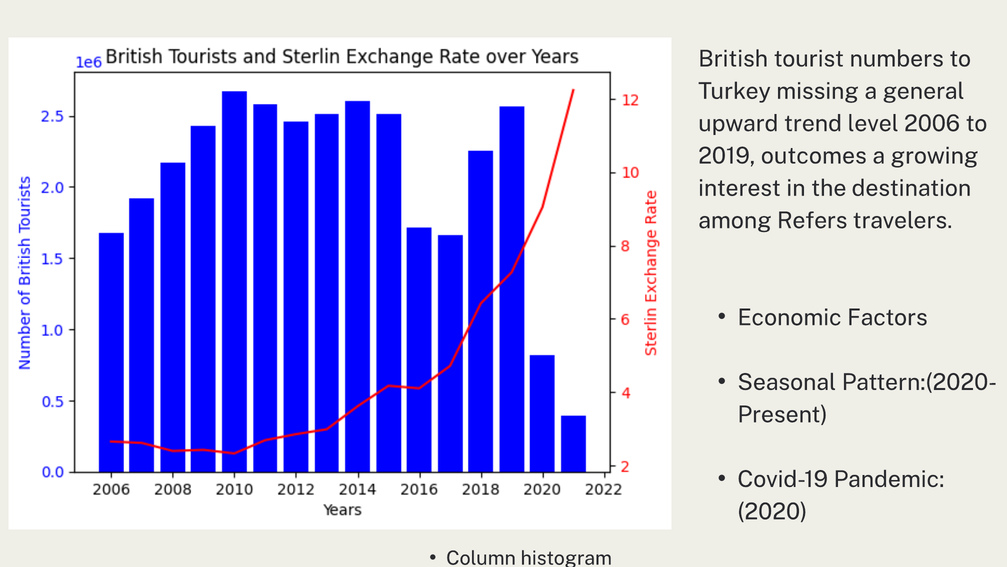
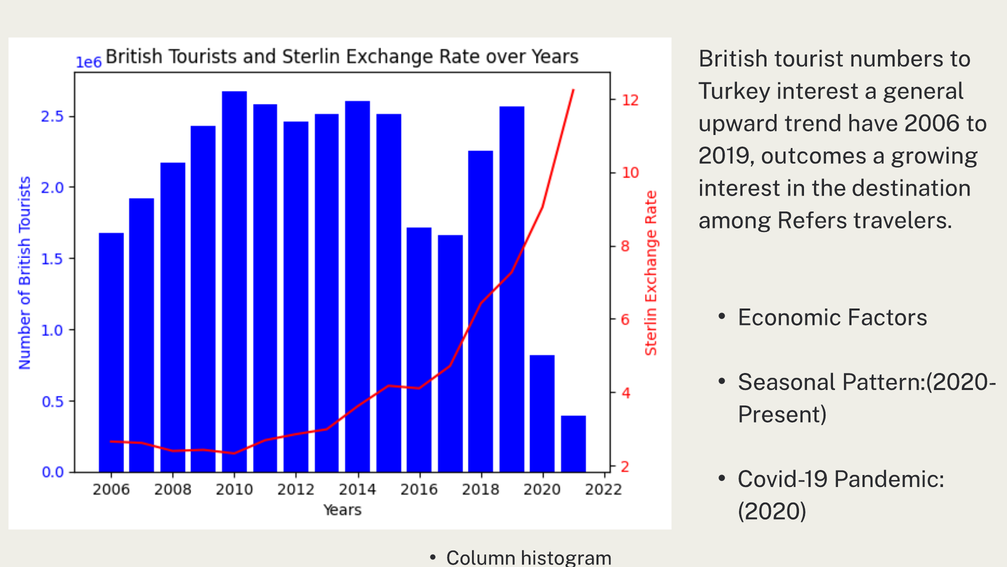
Turkey missing: missing -> interest
level: level -> have
